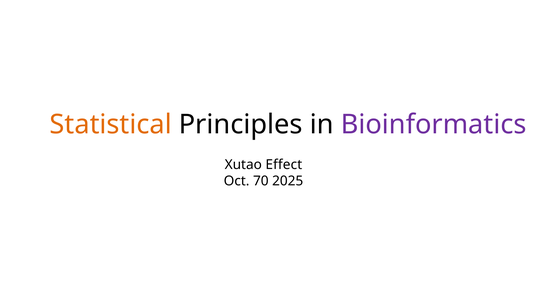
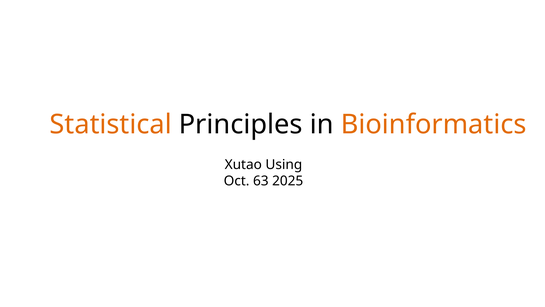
Bioinformatics colour: purple -> orange
Effect: Effect -> Using
70: 70 -> 63
